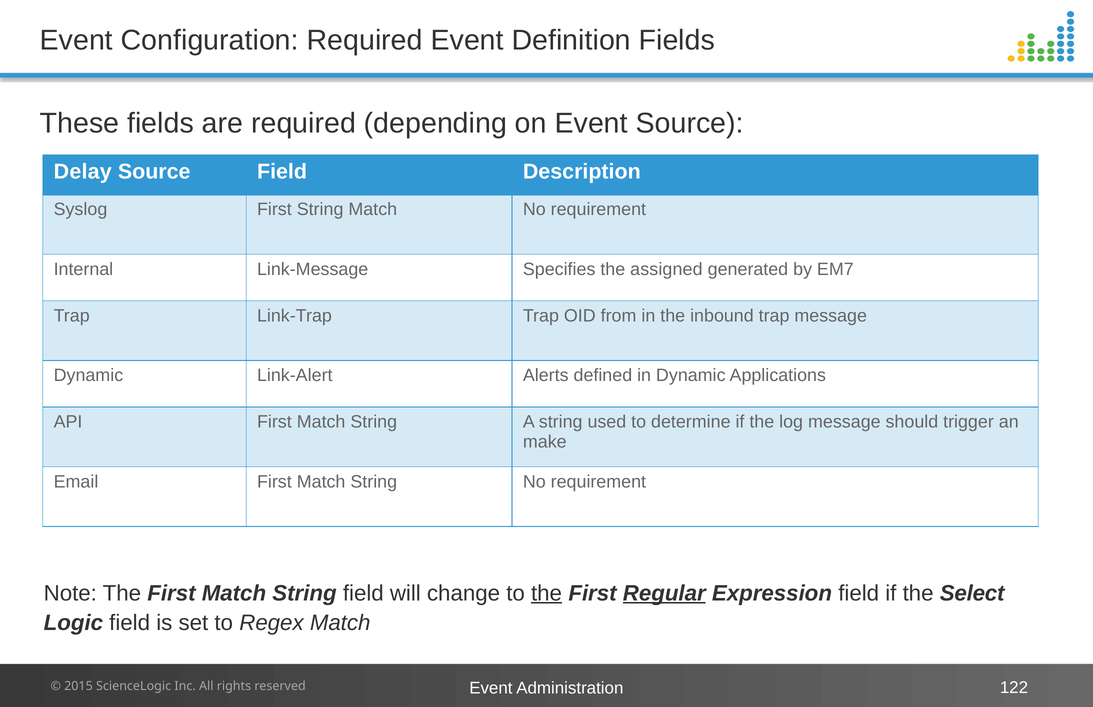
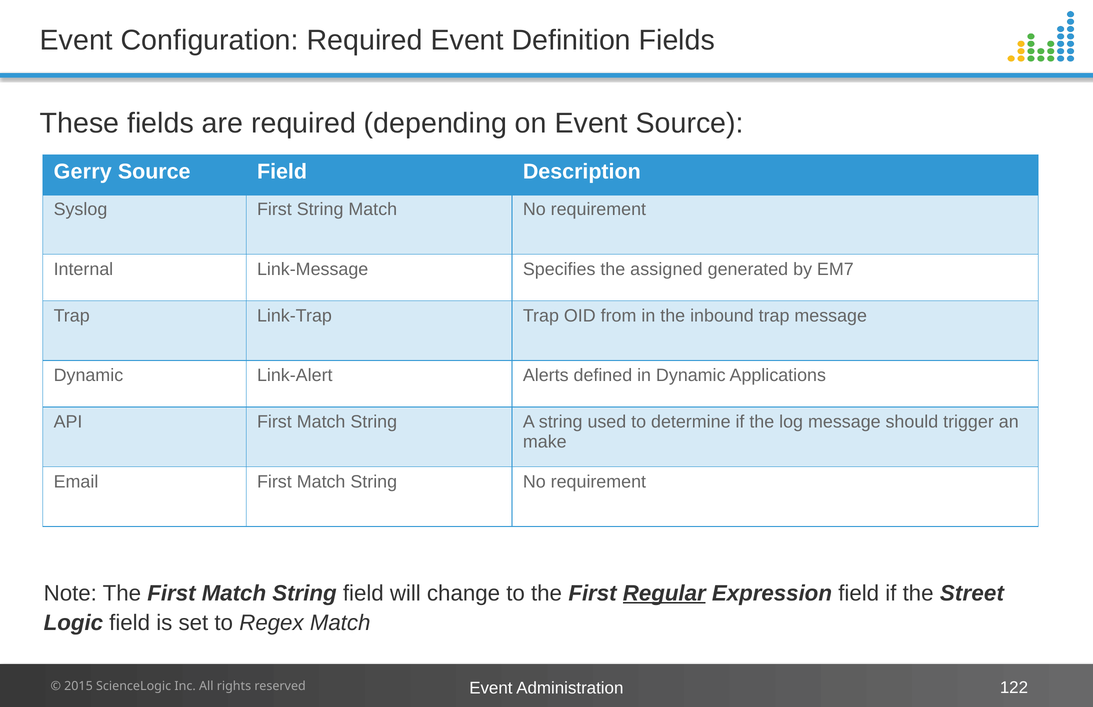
Delay: Delay -> Gerry
the at (546, 594) underline: present -> none
Select: Select -> Street
